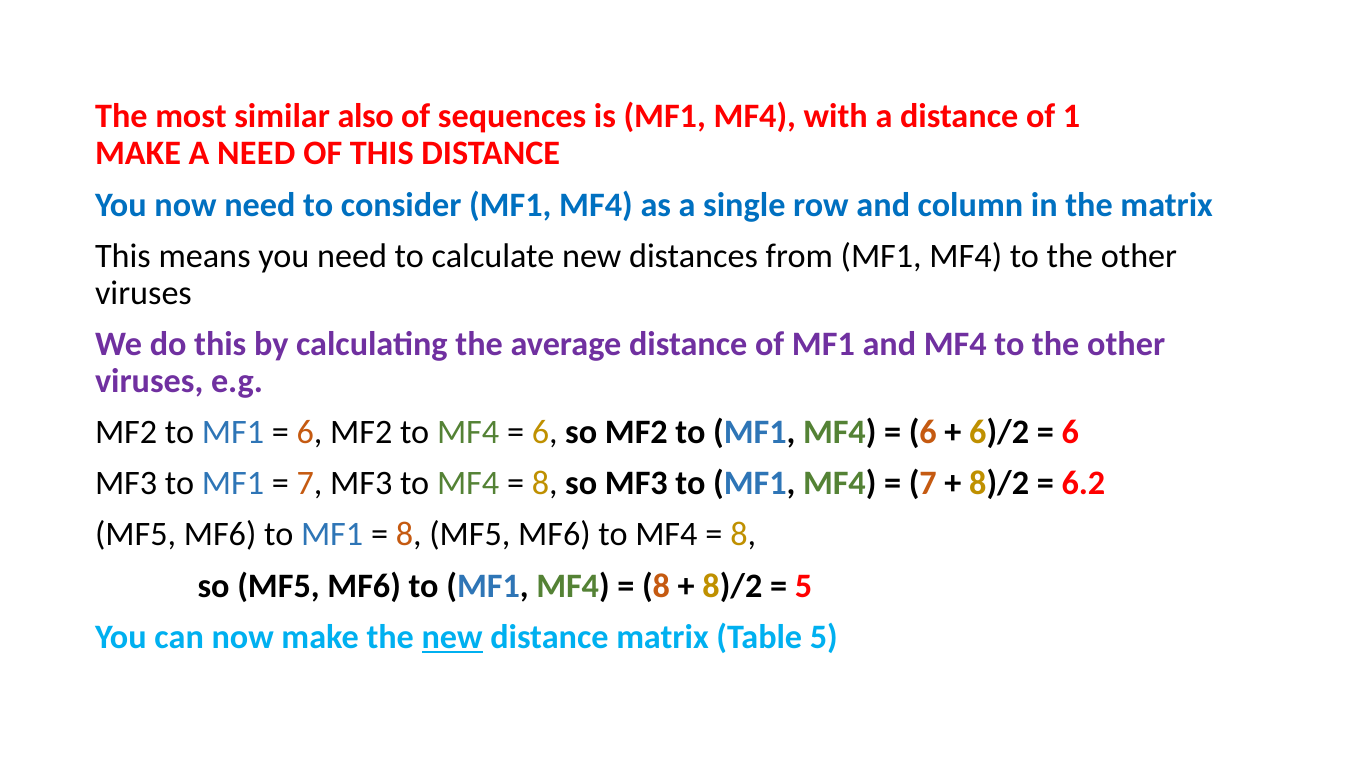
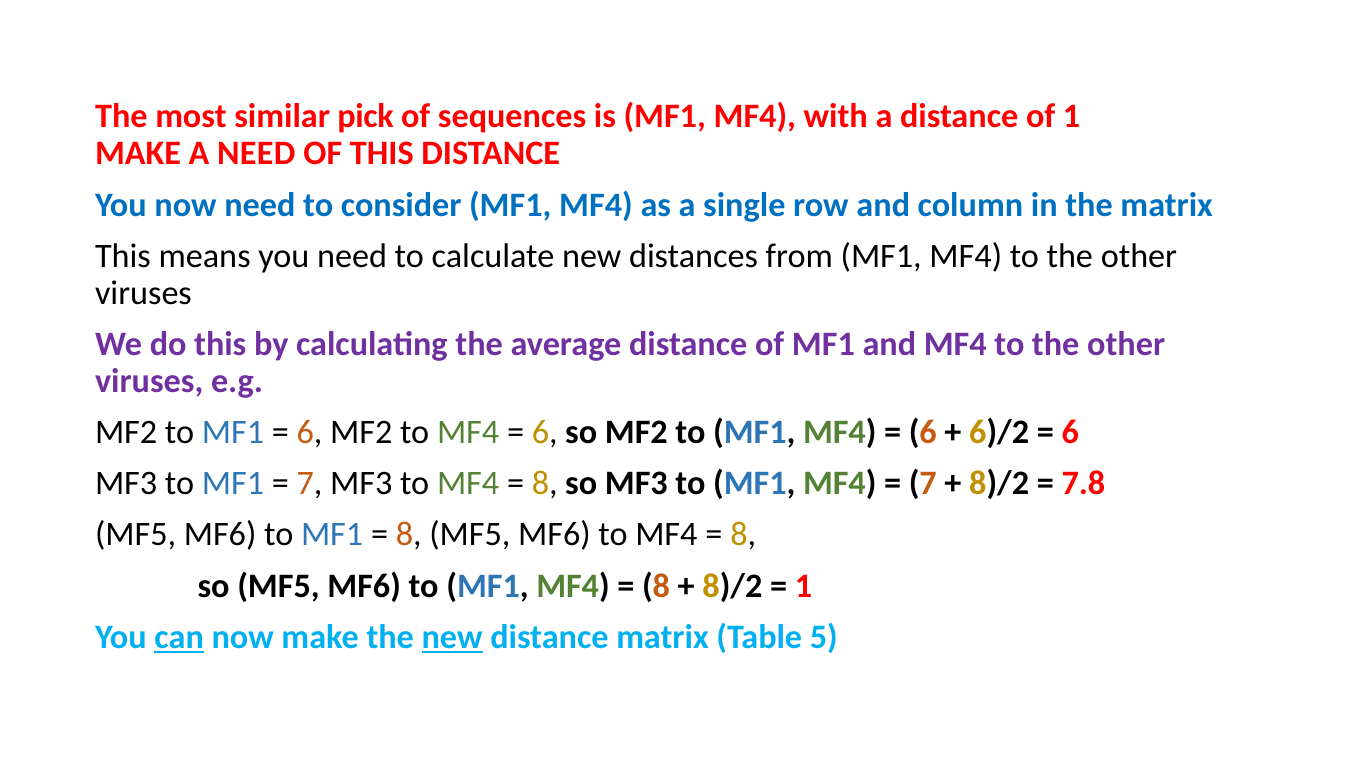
also: also -> pick
6.2: 6.2 -> 7.8
5 at (803, 585): 5 -> 1
can underline: none -> present
